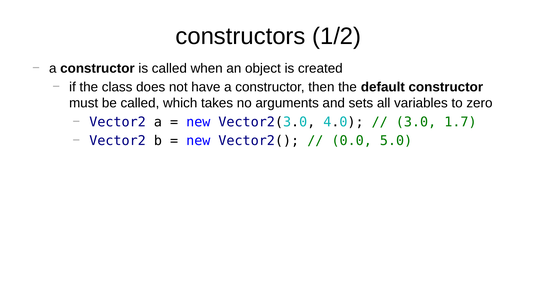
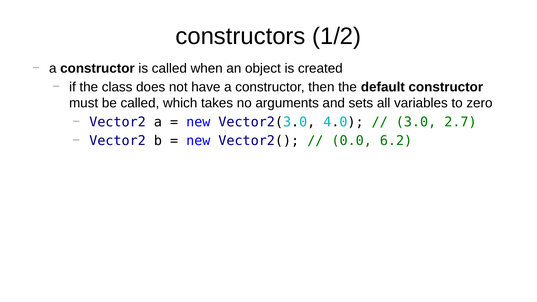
1.7: 1.7 -> 2.7
5.0: 5.0 -> 6.2
